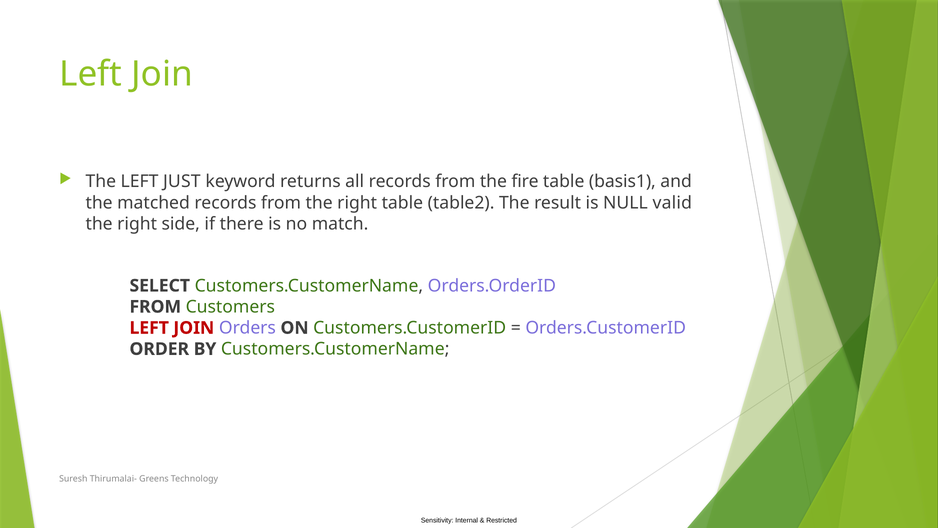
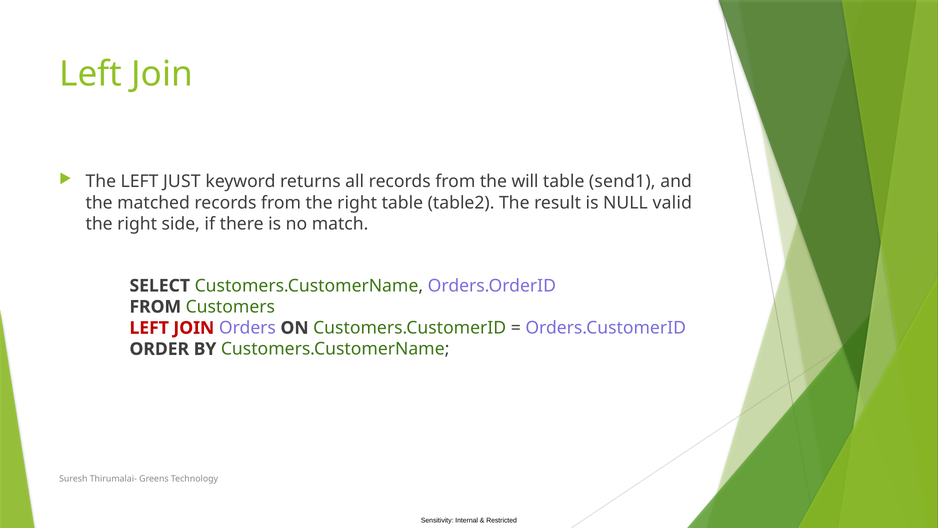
fire: fire -> will
basis1: basis1 -> send1
